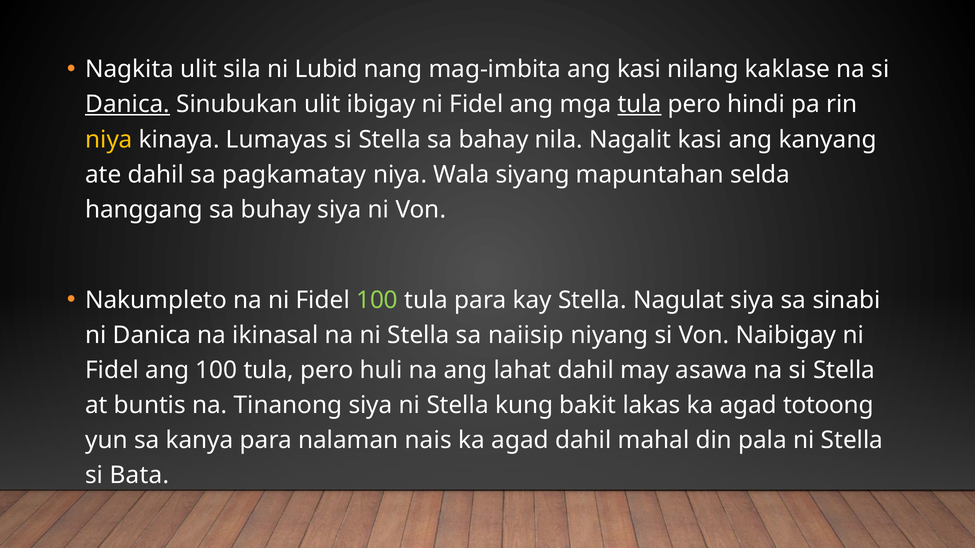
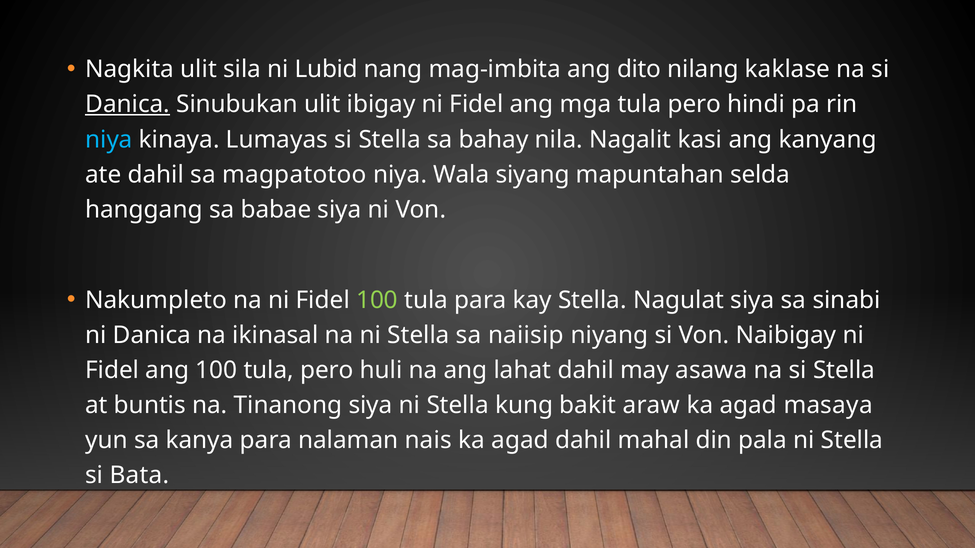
ang kasi: kasi -> dito
tula at (639, 104) underline: present -> none
niya at (109, 140) colour: yellow -> light blue
pagkamatay: pagkamatay -> magpatotoo
buhay: buhay -> babae
lakas: lakas -> araw
totoong: totoong -> masaya
